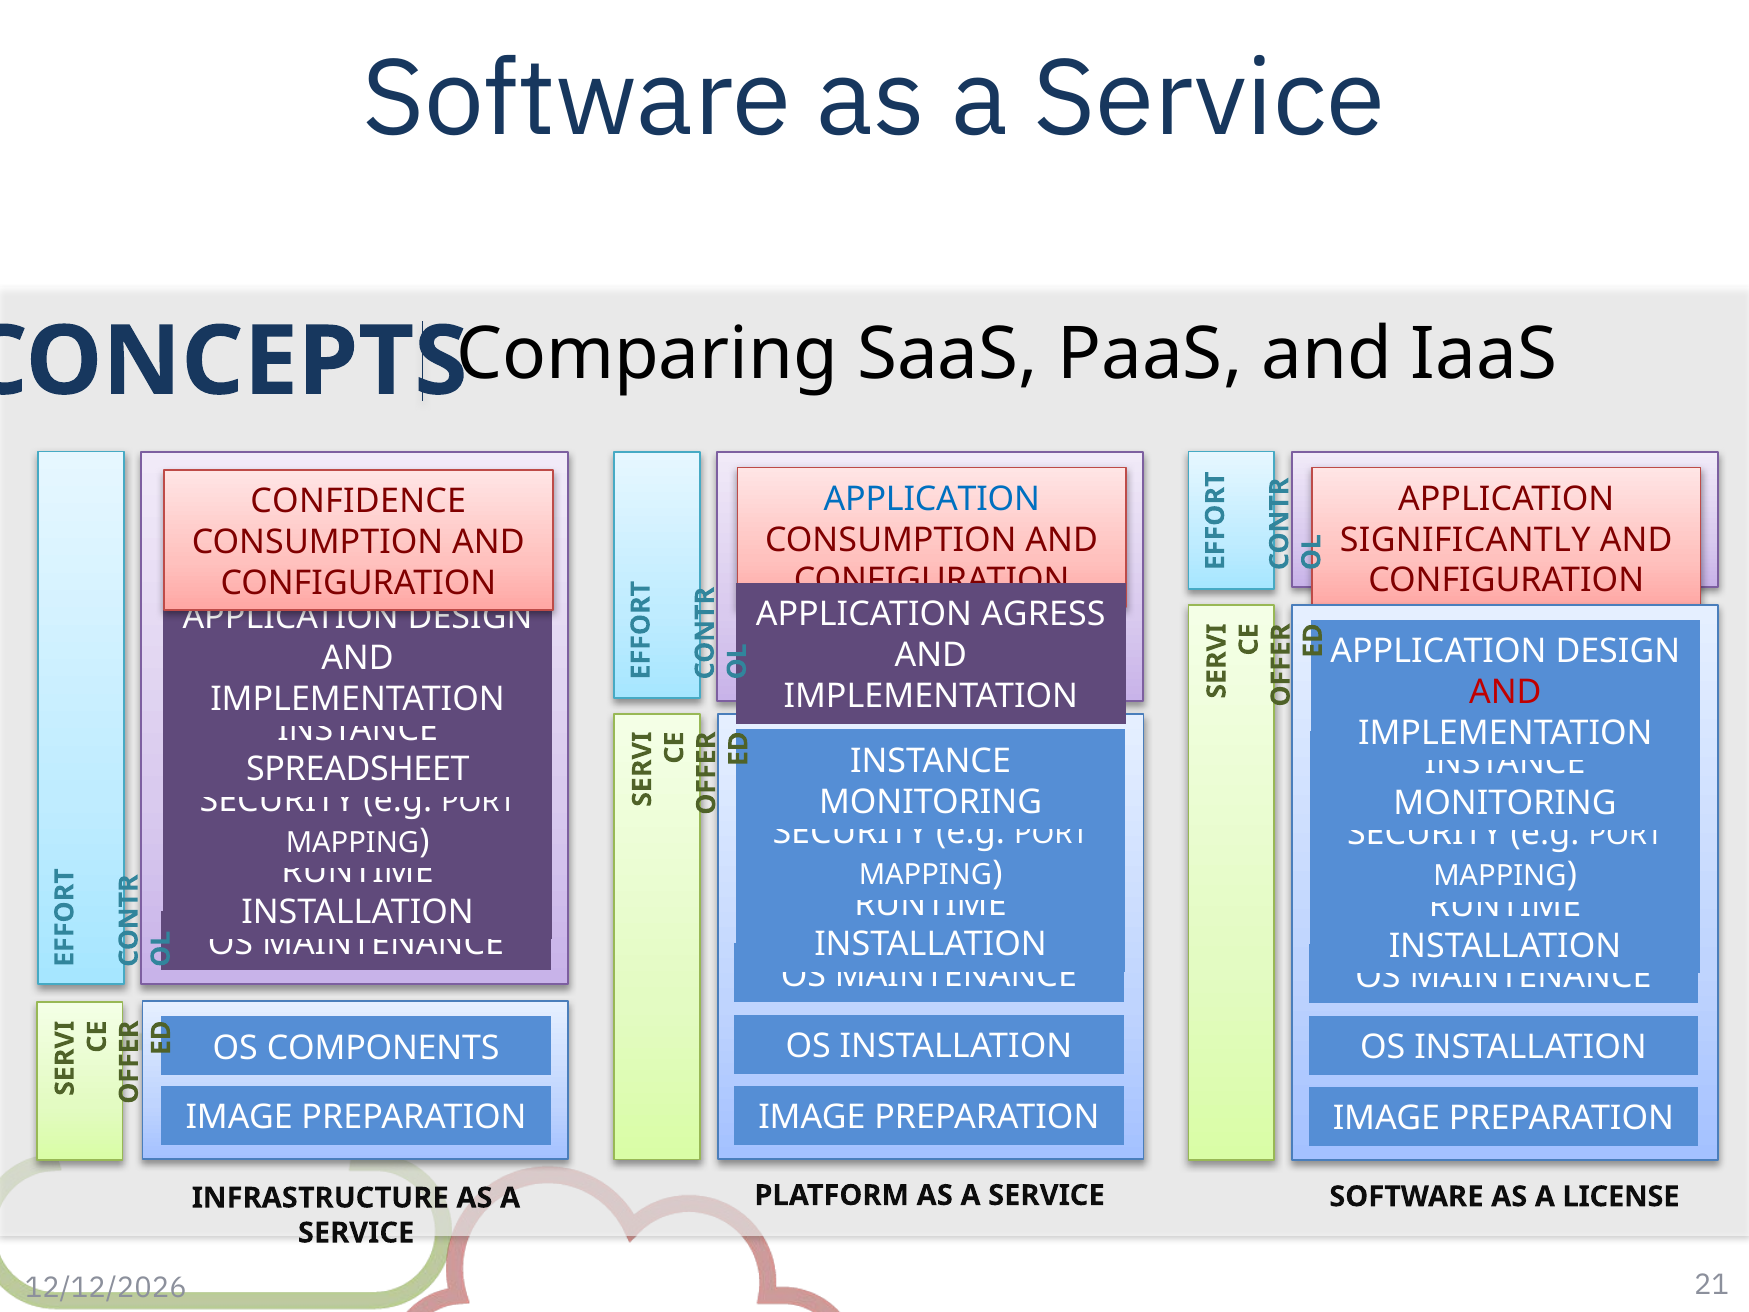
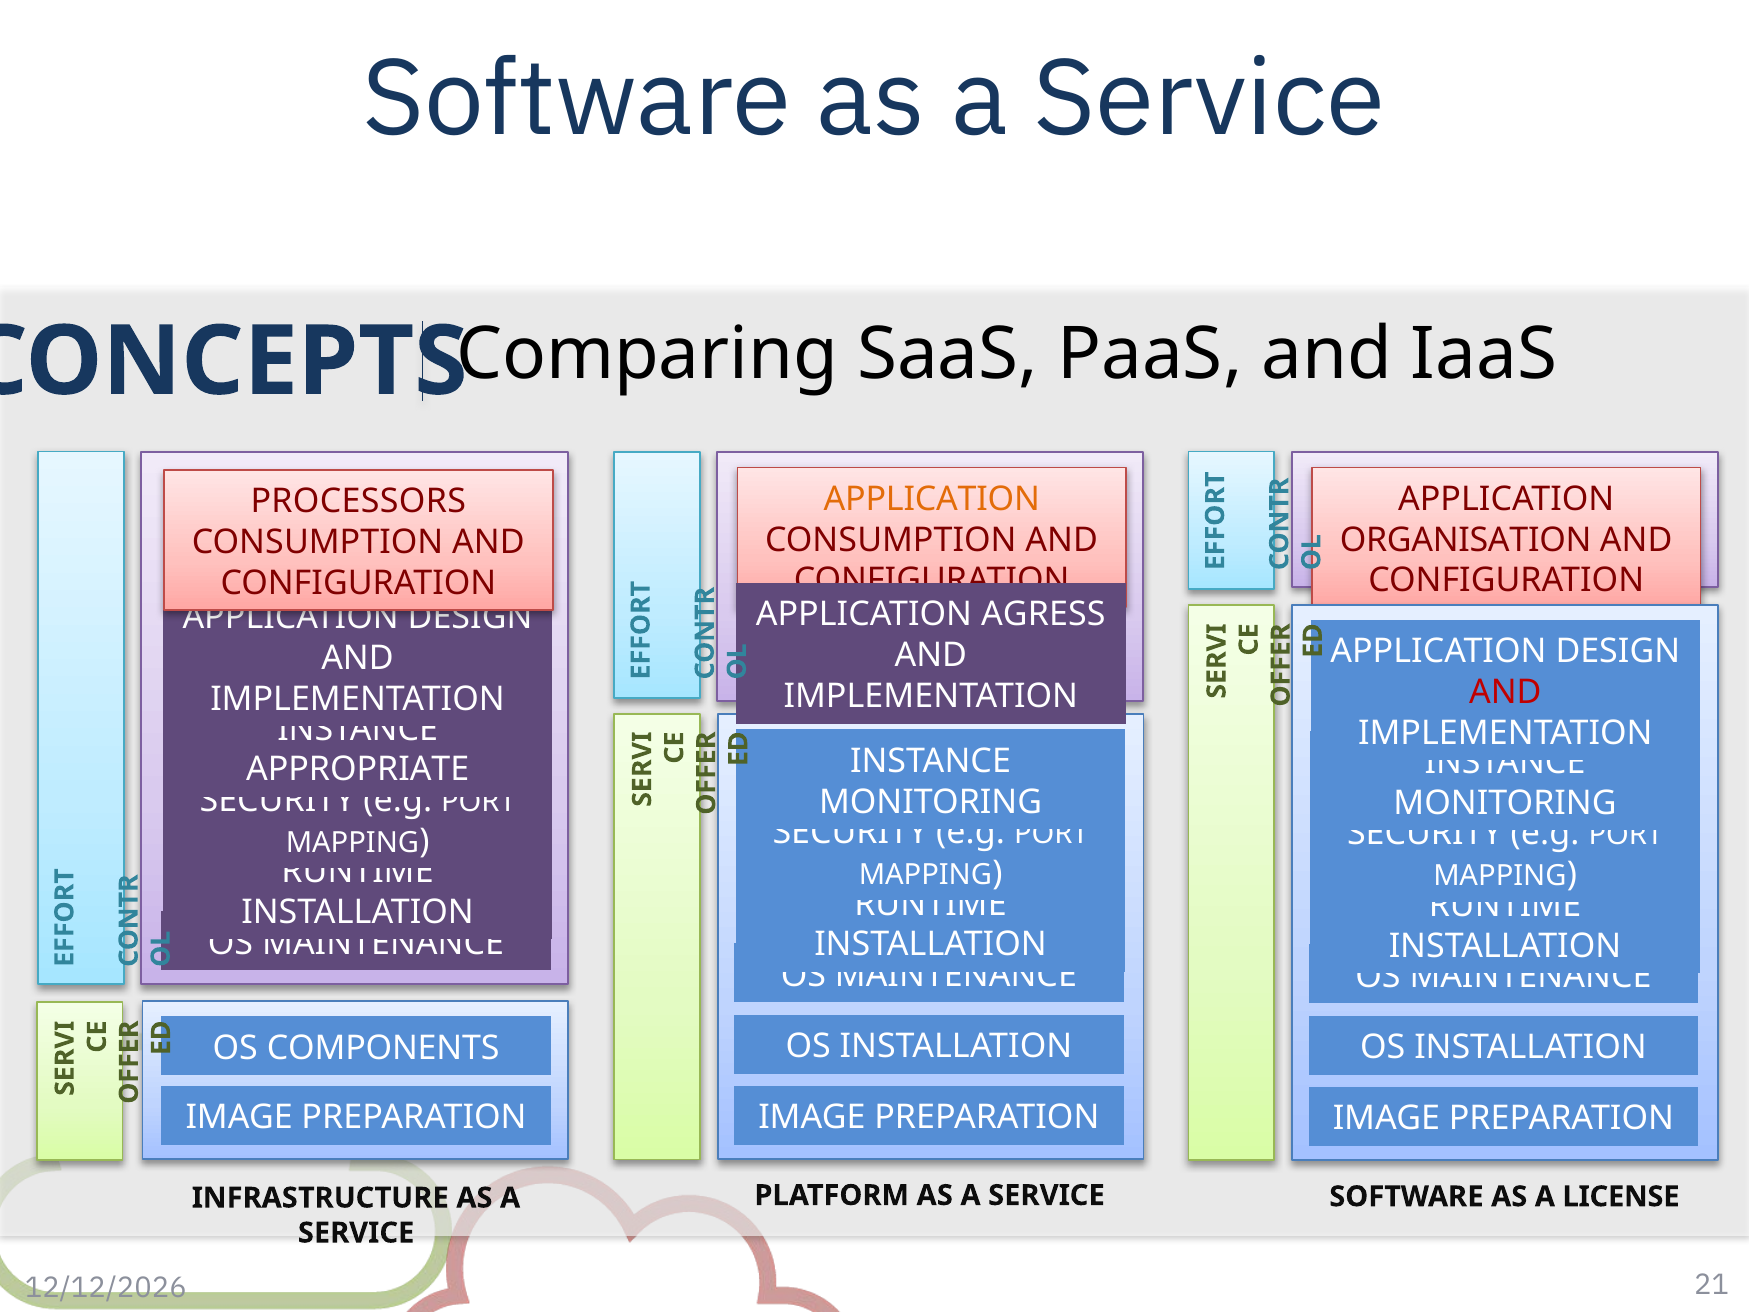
APPLICATION at (932, 499) colour: blue -> orange
CONFIDENCE: CONFIDENCE -> PROCESSORS
SIGNIFICANTLY: SIGNIFICANTLY -> ORGANISATION
SPREADSHEET: SPREADSHEET -> APPROPRIATE
